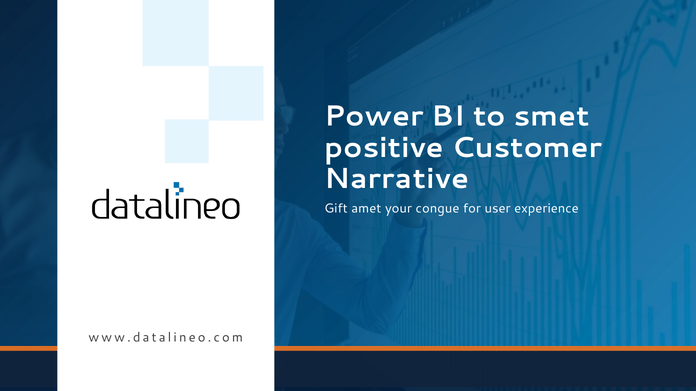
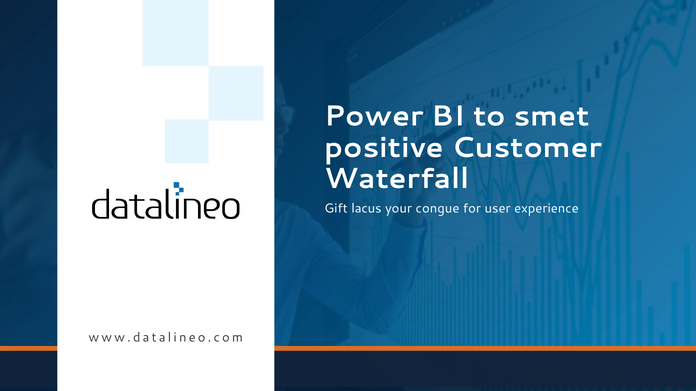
Narrative: Narrative -> Waterfall
amet: amet -> lacus
